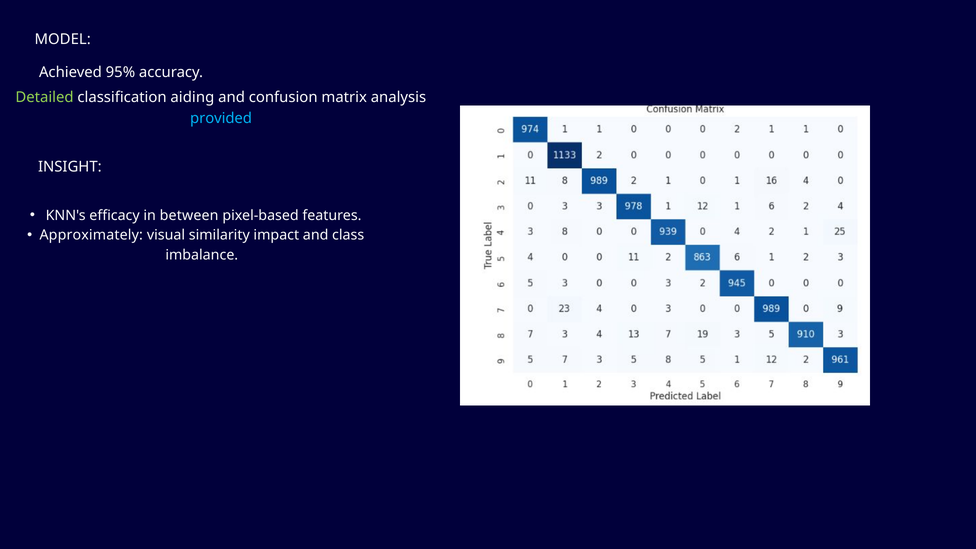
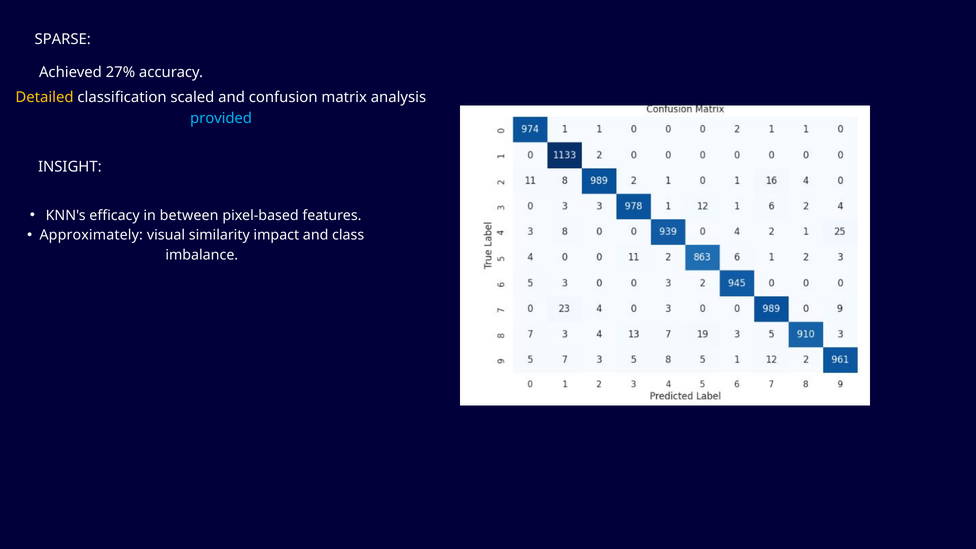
MODEL: MODEL -> SPARSE
95%: 95% -> 27%
Detailed colour: light green -> yellow
aiding: aiding -> scaled
